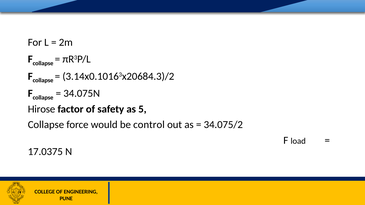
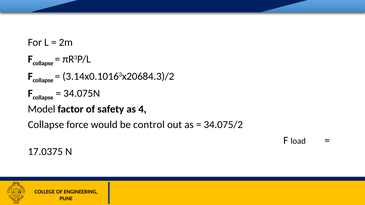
Hirose: Hirose -> Model
5: 5 -> 4
